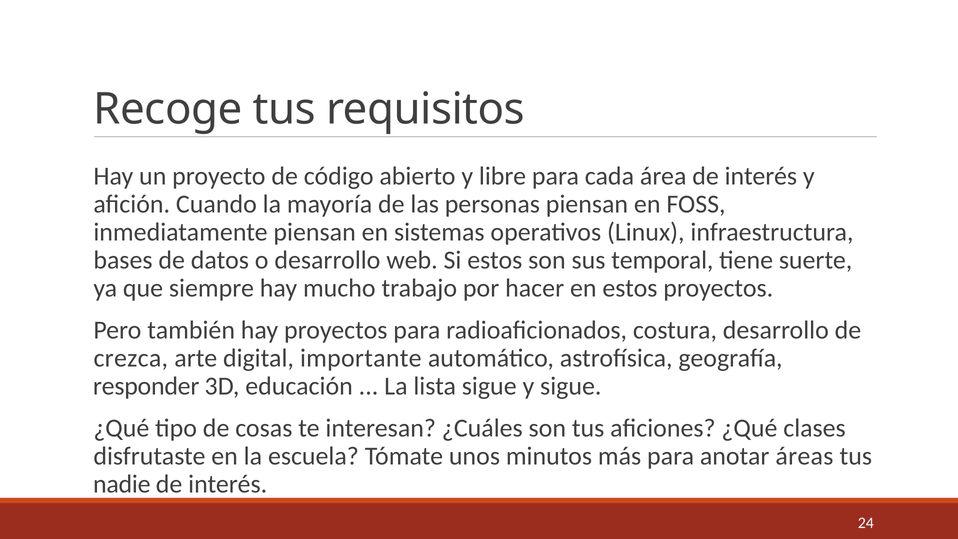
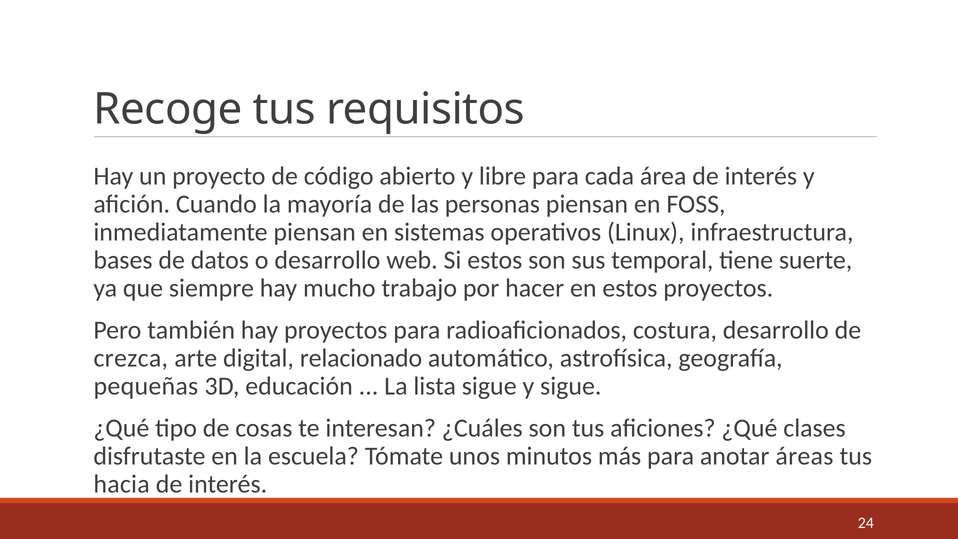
importante: importante -> relacionado
responder: responder -> pequeñas
nadie: nadie -> hacia
